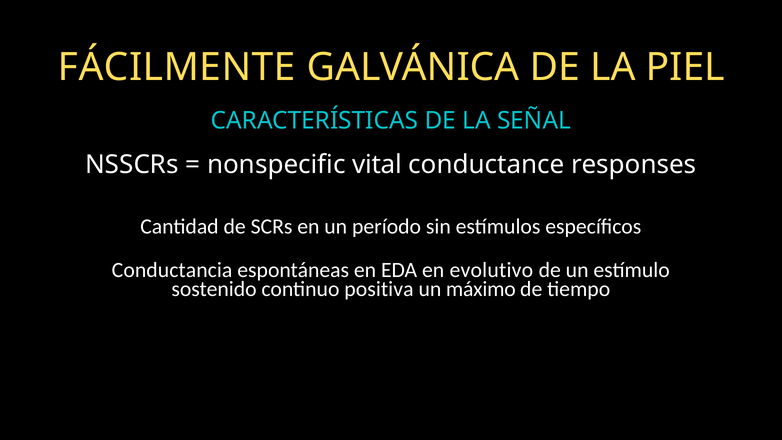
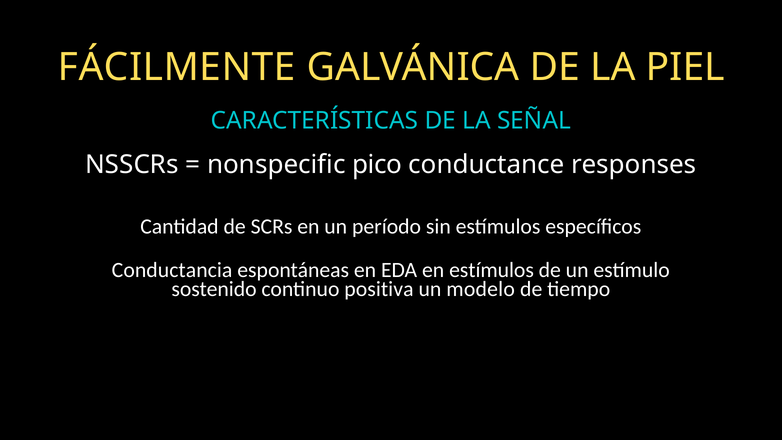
vital: vital -> pico
en evolutivo: evolutivo -> estímulos
máximo: máximo -> modelo
